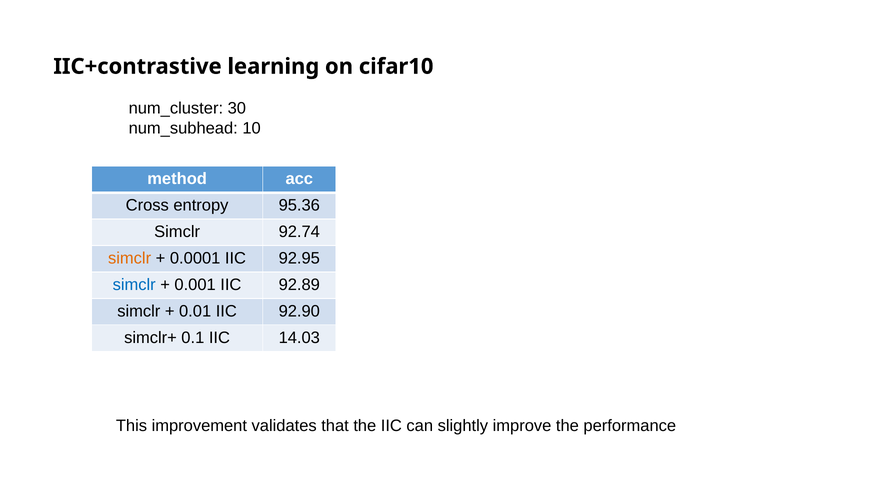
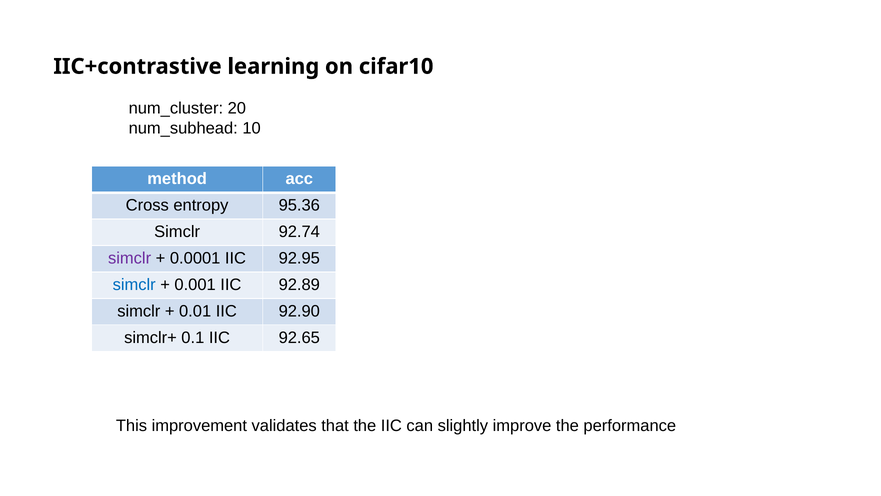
30: 30 -> 20
simclr at (130, 258) colour: orange -> purple
14.03: 14.03 -> 92.65
